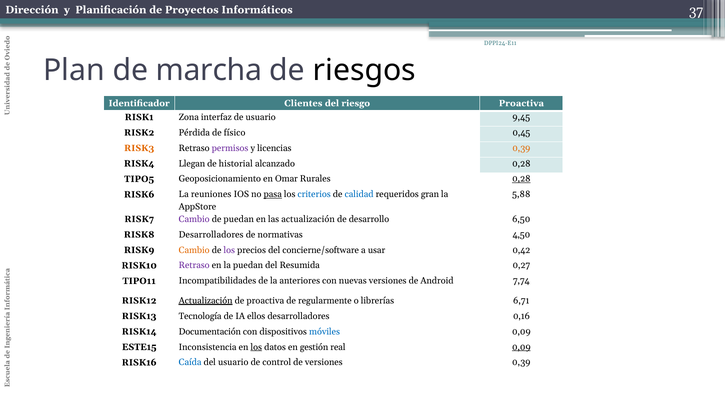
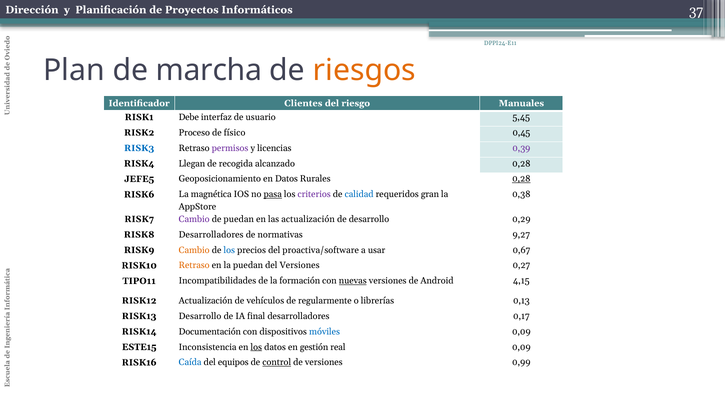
riesgos colour: black -> orange
riesgo Proactiva: Proactiva -> Manuales
Zona: Zona -> Debe
9,45: 9,45 -> 5,45
Pérdida: Pérdida -> Proceso
RISK3 colour: orange -> blue
0,39 at (521, 148) colour: orange -> purple
historial: historial -> recogida
TIPO5: TIPO5 -> JEFE5
en Omar: Omar -> Datos
reuniones: reuniones -> magnética
criterios colour: blue -> purple
5,88: 5,88 -> 0,38
6,50: 6,50 -> 0,29
4,50: 4,50 -> 9,27
los at (229, 250) colour: purple -> blue
concierne/software: concierne/software -> proactiva/software
0,42: 0,42 -> 0,67
Retraso at (194, 265) colour: purple -> orange
del Resumida: Resumida -> Versiones
anteriores: anteriores -> formación
nuevas underline: none -> present
7,74: 7,74 -> 4,15
Actualización at (206, 300) underline: present -> none
de proactiva: proactiva -> vehículos
6,71: 6,71 -> 0,13
RISK13 Tecnología: Tecnología -> Desarrollo
ellos: ellos -> final
0,16: 0,16 -> 0,17
0,09 at (521, 347) underline: present -> none
del usuario: usuario -> equipos
control underline: none -> present
versiones 0,39: 0,39 -> 0,99
